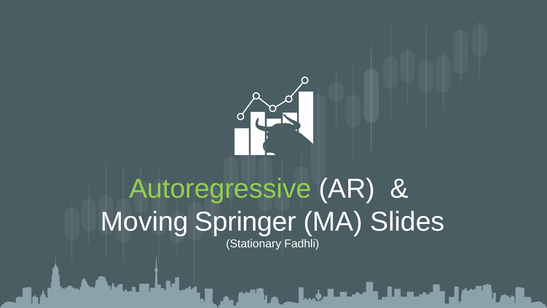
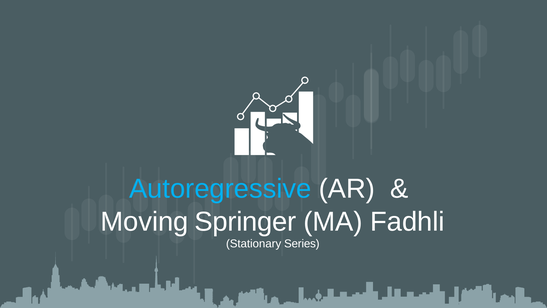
Autoregressive colour: light green -> light blue
Slides: Slides -> Fadhli
Fadhli: Fadhli -> Series
